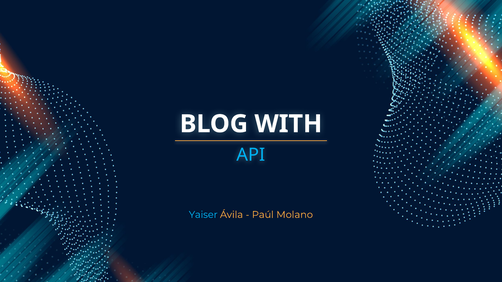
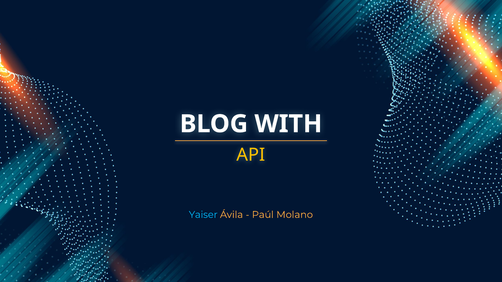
API colour: light blue -> yellow
